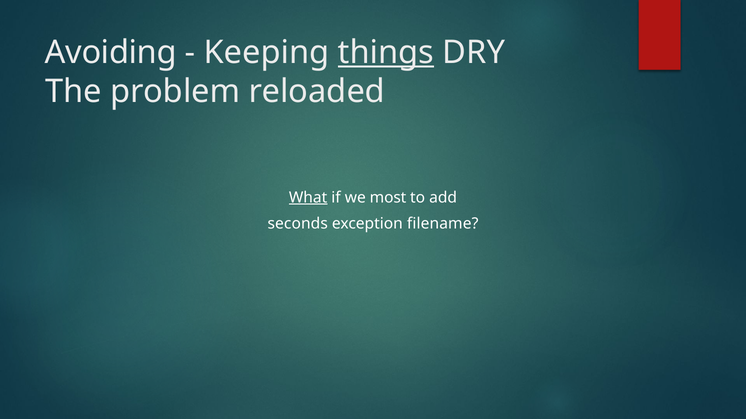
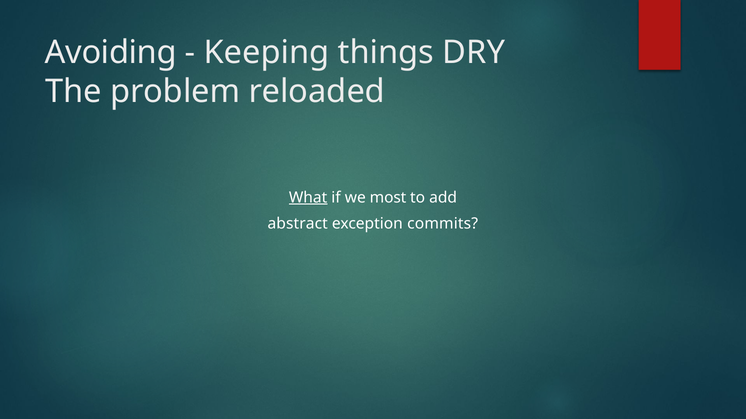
things underline: present -> none
seconds: seconds -> abstract
filename: filename -> commits
